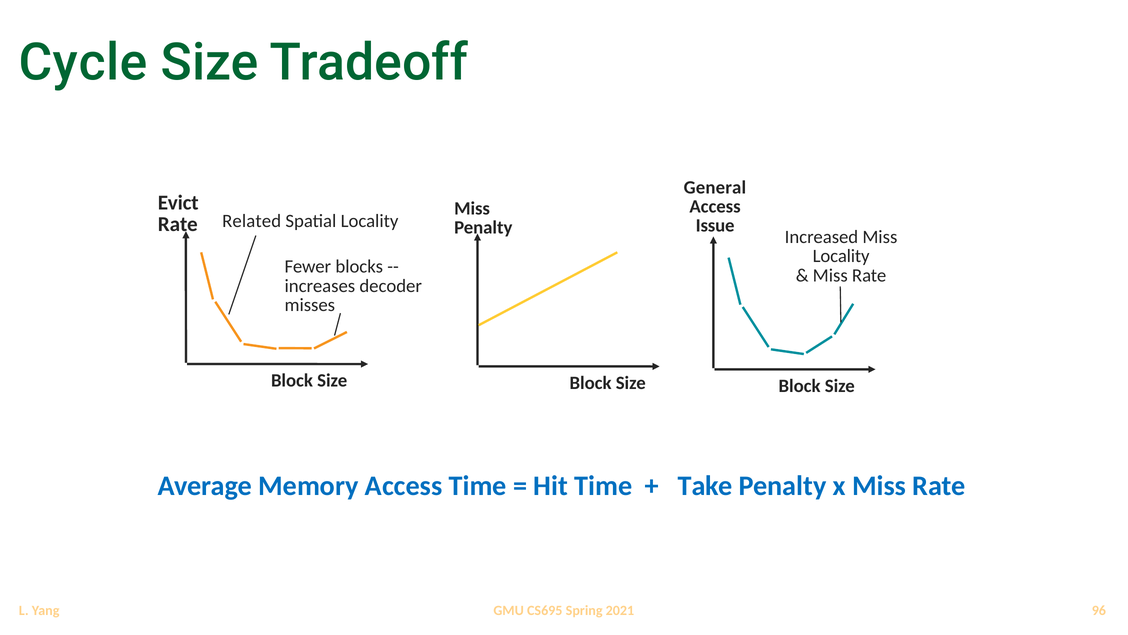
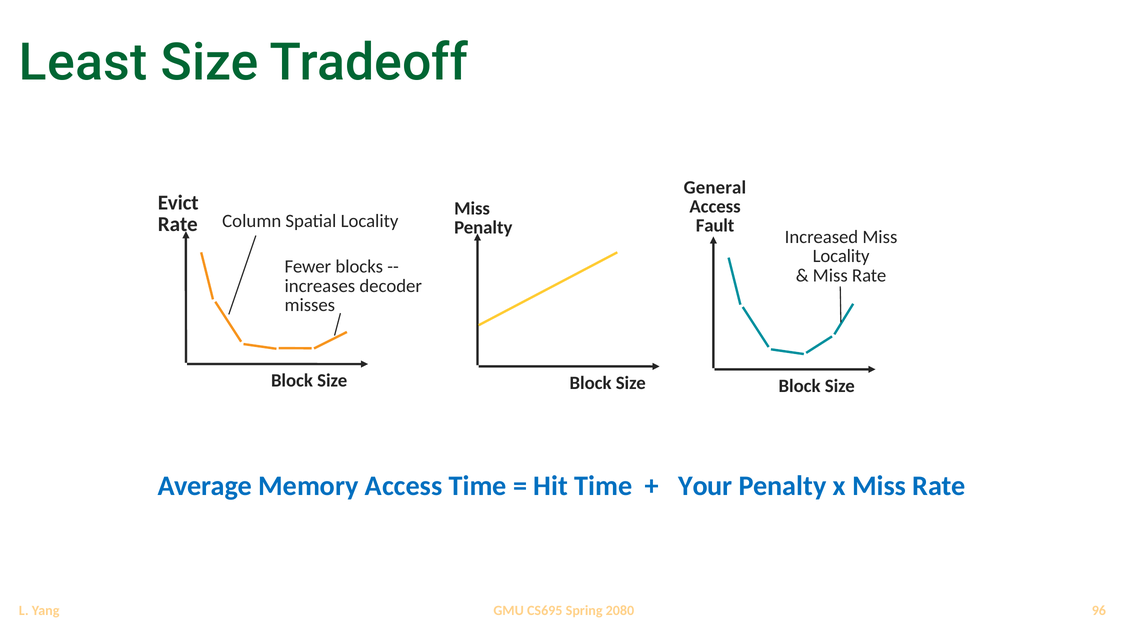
Cycle: Cycle -> Least
Related: Related -> Column
Issue: Issue -> Fault
Take: Take -> Your
2021: 2021 -> 2080
